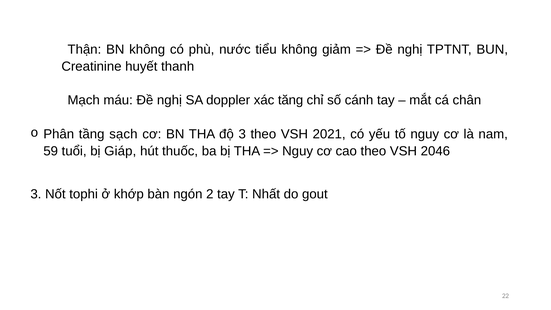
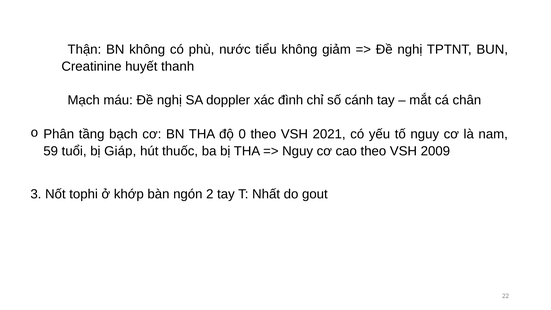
tăng: tăng -> đình
sạch: sạch -> bạch
độ 3: 3 -> 0
2046: 2046 -> 2009
